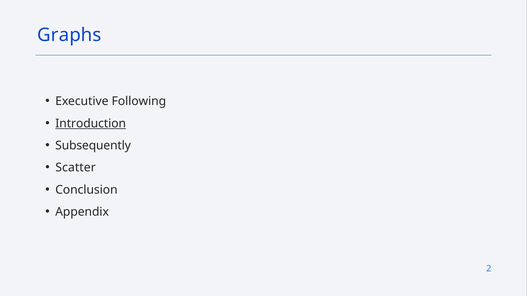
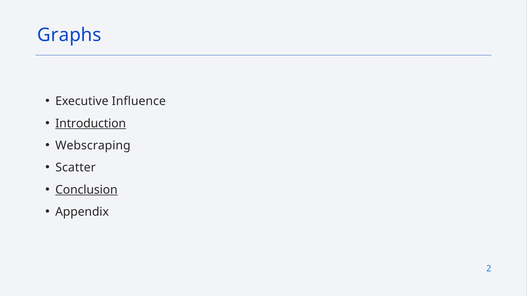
Following: Following -> Influence
Subsequently: Subsequently -> Webscraping
Conclusion underline: none -> present
